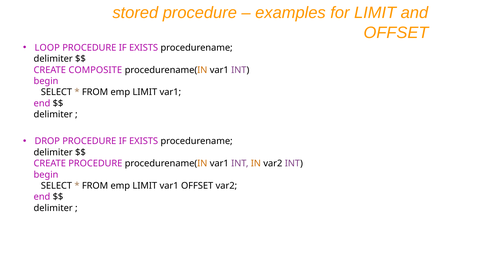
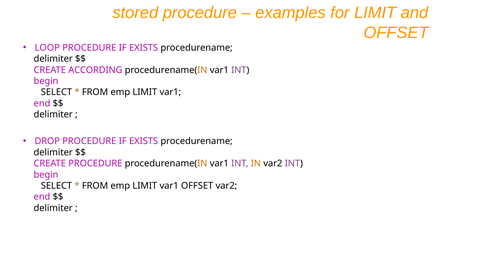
COMPOSITE: COMPOSITE -> ACCORDING
